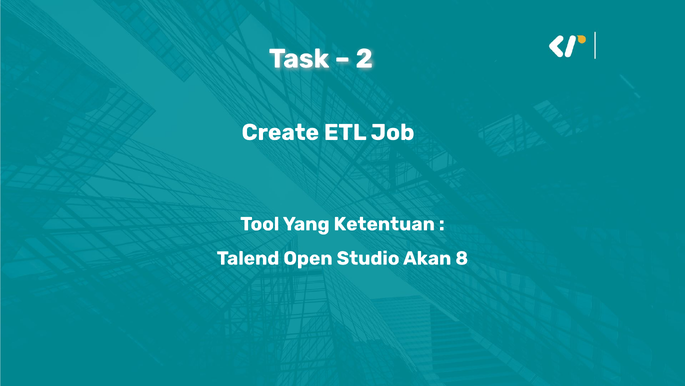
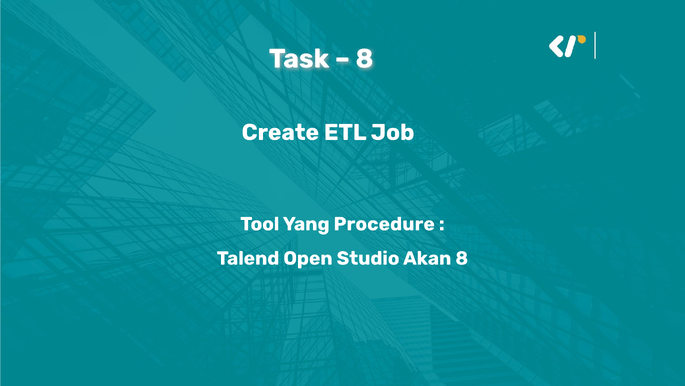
2 at (364, 59): 2 -> 8
Ketentuan: Ketentuan -> Procedure
